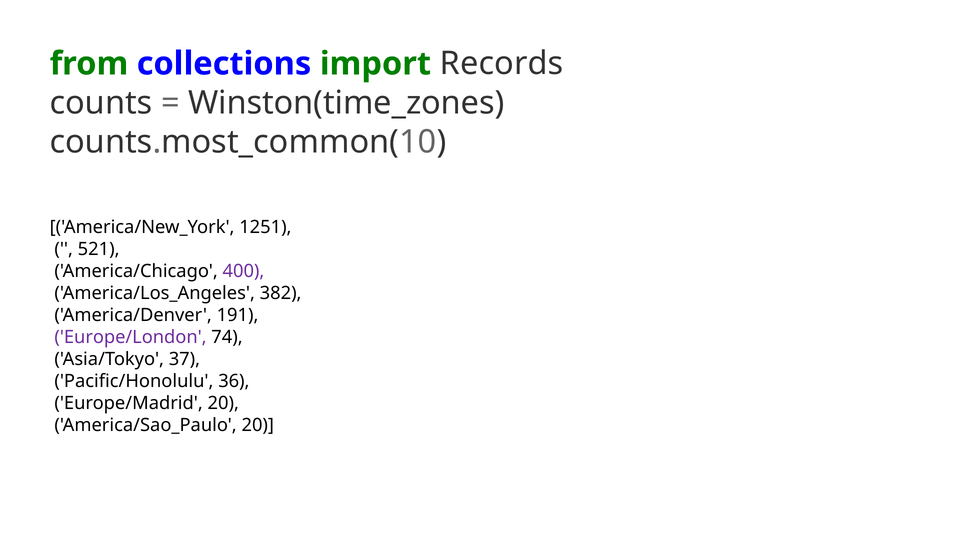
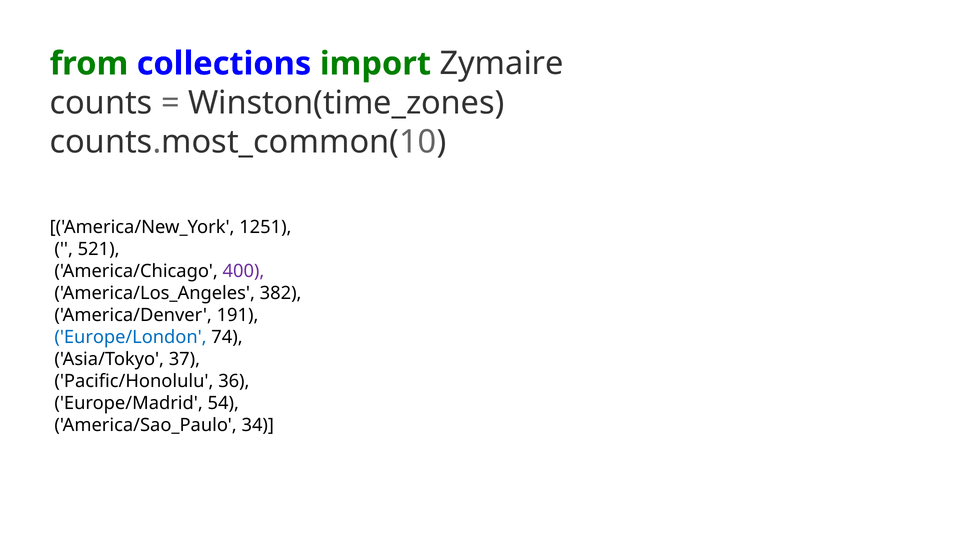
Records: Records -> Zymaire
Europe/London colour: purple -> blue
Europe/Madrid 20: 20 -> 54
America/Sao_Paulo 20: 20 -> 34
